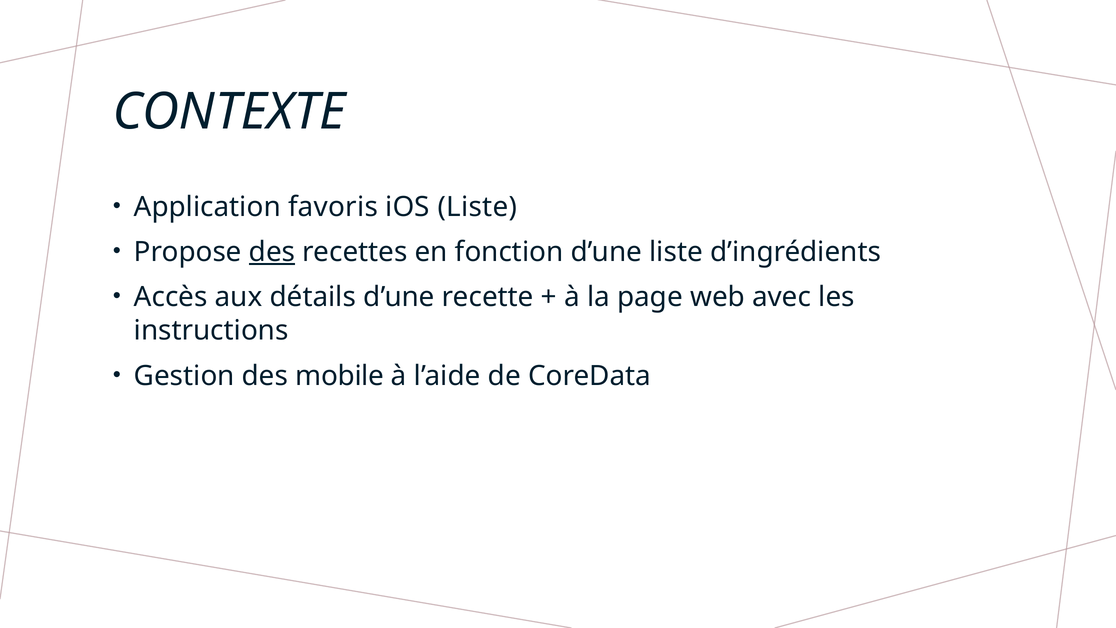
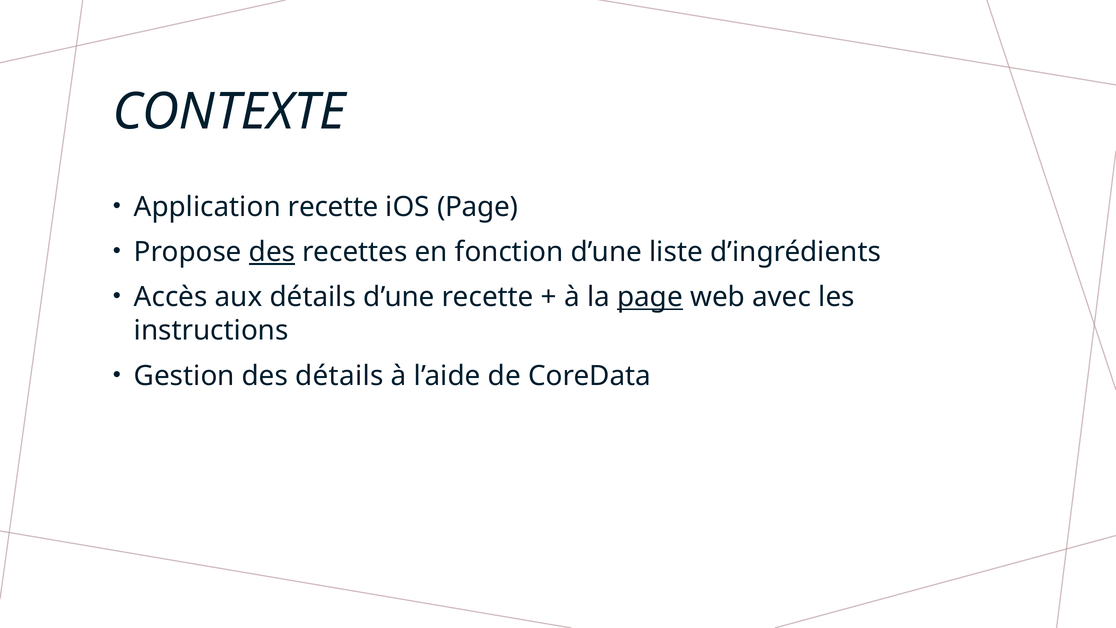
Application favoris: favoris -> recette
iOS Liste: Liste -> Page
page at (650, 297) underline: none -> present
des mobile: mobile -> détails
